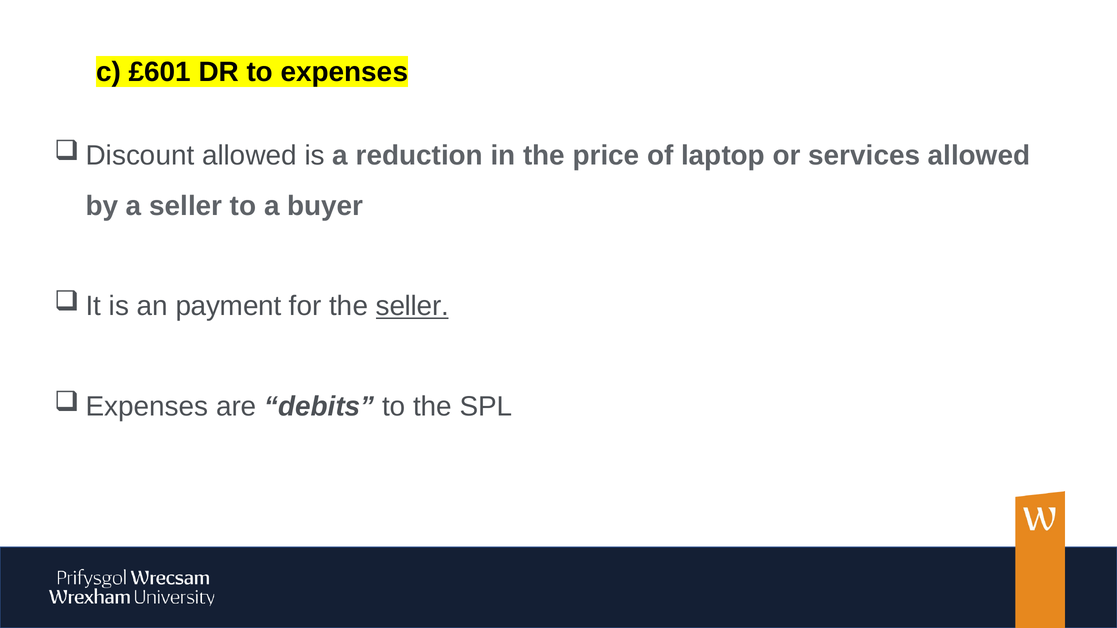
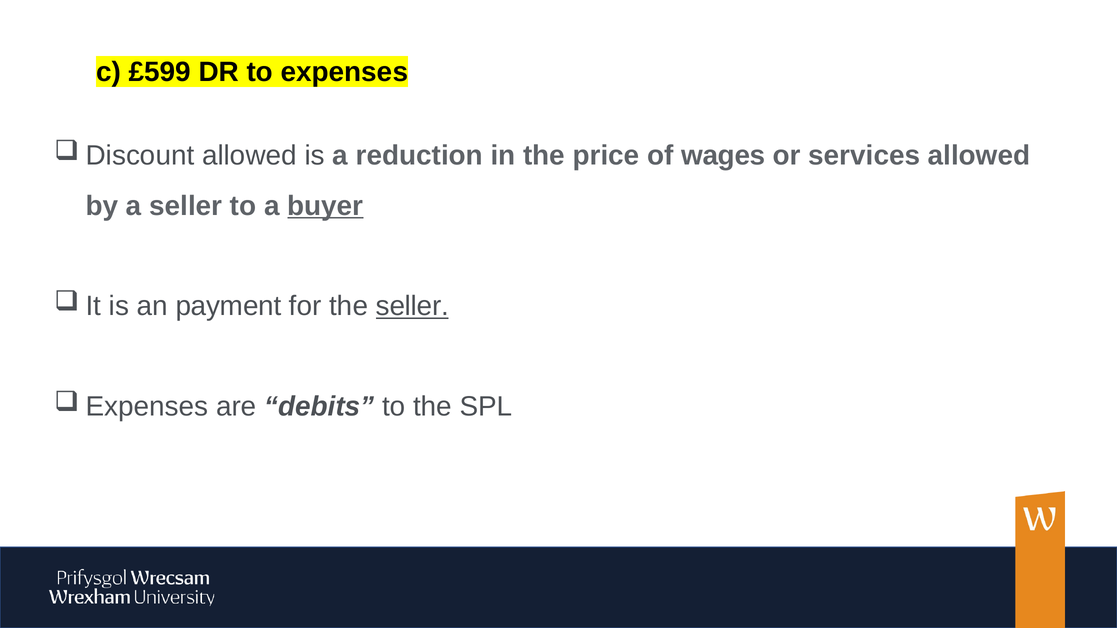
£601: £601 -> £599
laptop: laptop -> wages
buyer underline: none -> present
